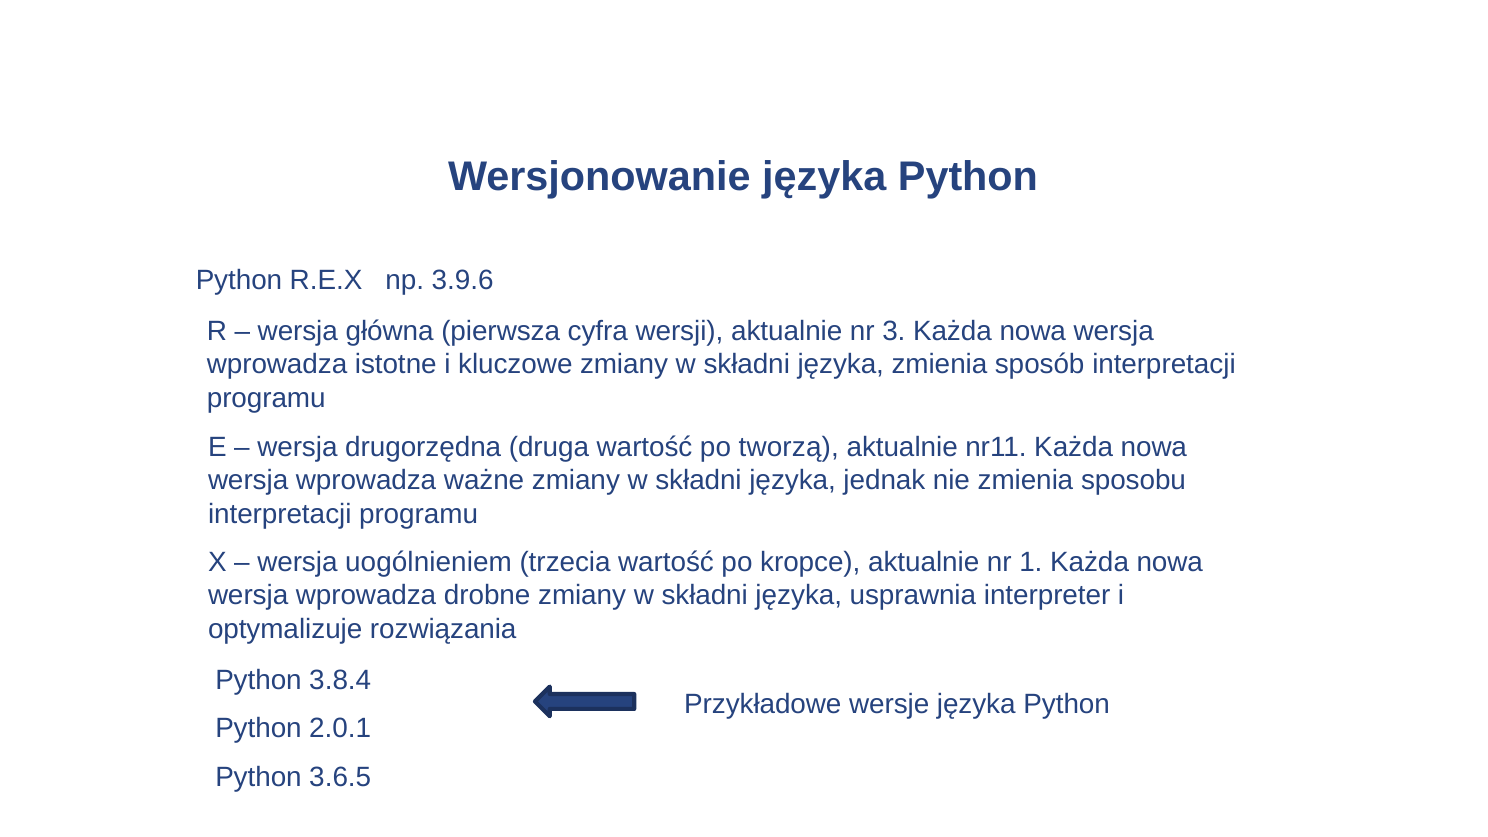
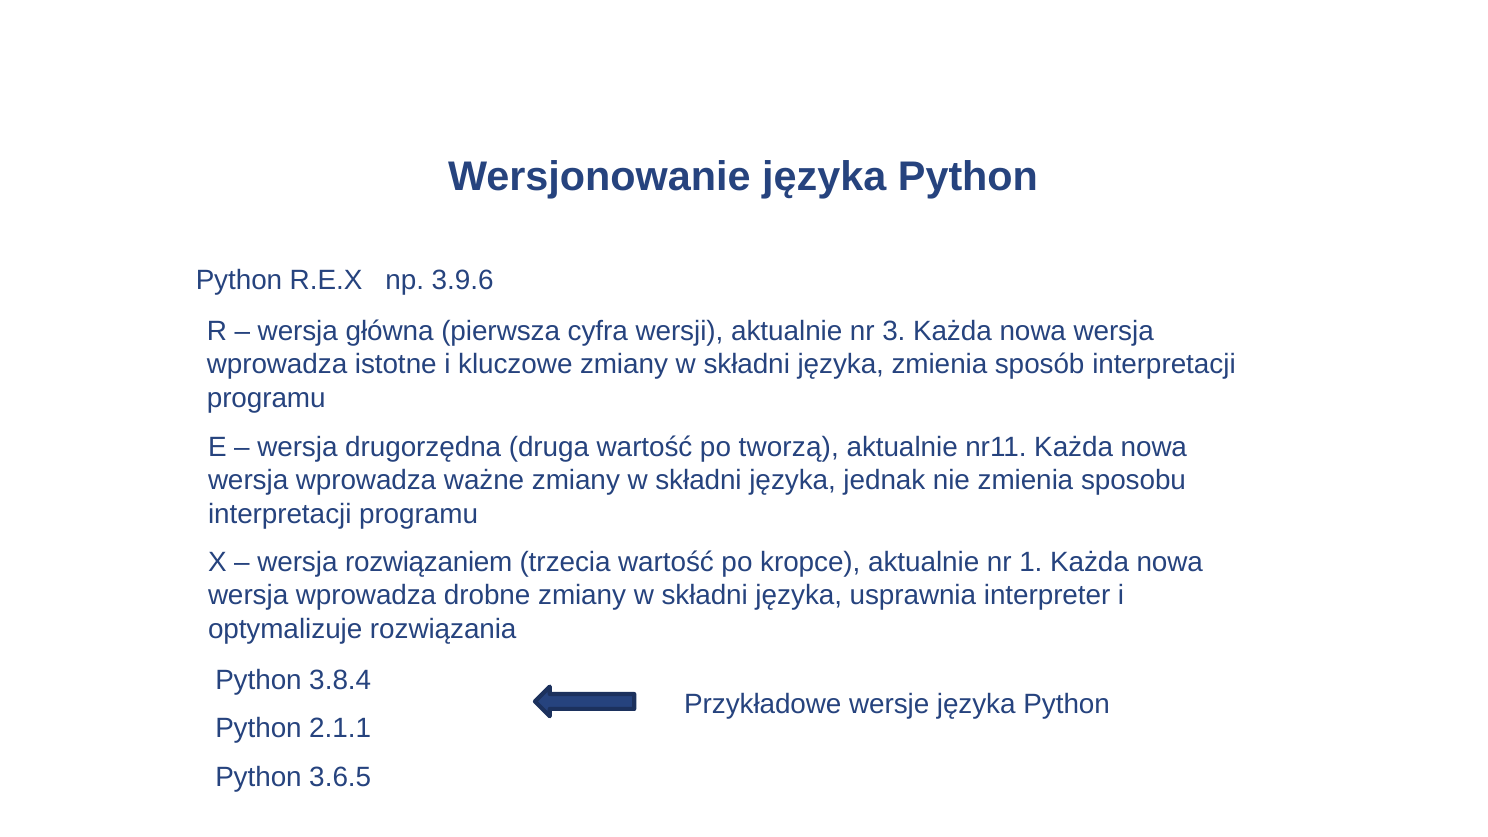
uogólnieniem: uogólnieniem -> rozwiązaniem
2.0.1: 2.0.1 -> 2.1.1
